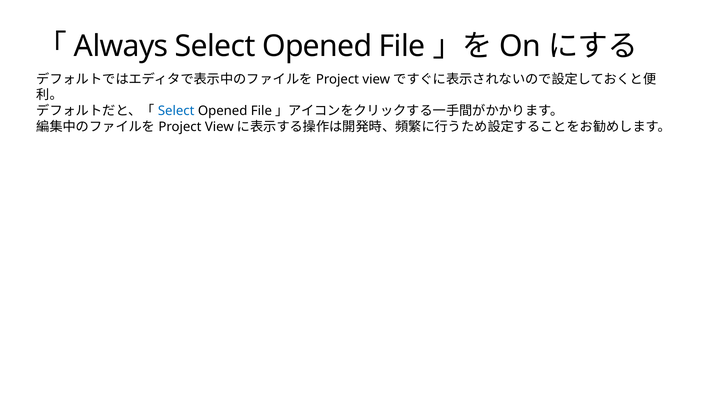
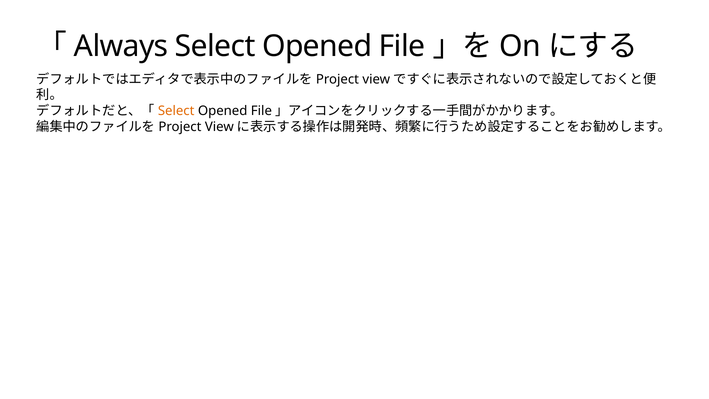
Select at (176, 111) colour: blue -> orange
